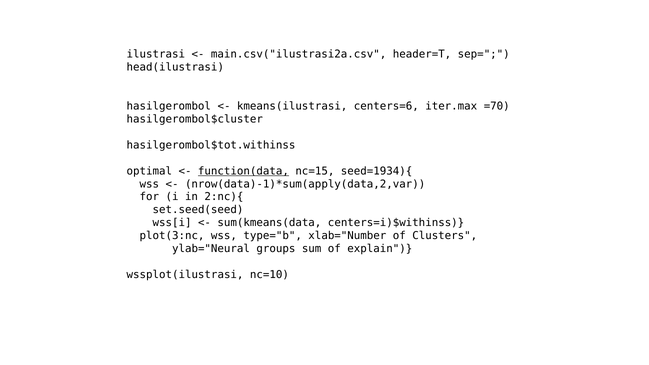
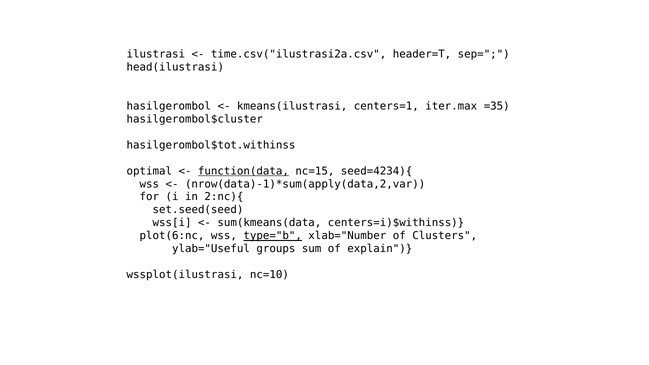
main.csv("ilustrasi2a.csv: main.csv("ilustrasi2a.csv -> time.csv("ilustrasi2a.csv
centers=6: centers=6 -> centers=1
=70: =70 -> =35
seed=1934){: seed=1934){ -> seed=4234){
plot(3:nc: plot(3:nc -> plot(6:nc
type="b underline: none -> present
ylab="Neural: ylab="Neural -> ylab="Useful
